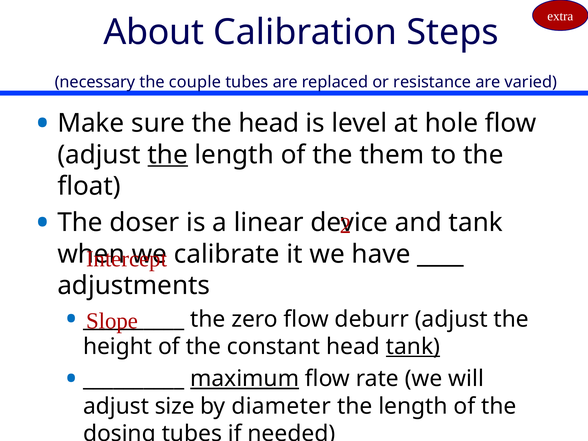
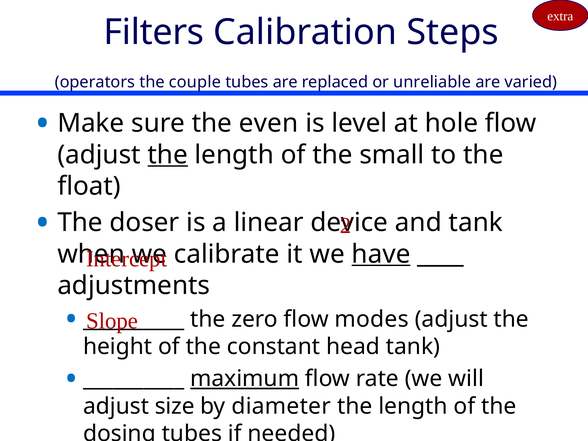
About: About -> Filters
necessary: necessary -> operators
resistance: resistance -> unreliable
the head: head -> even
them: them -> small
have underline: none -> present
deburr: deburr -> modes
tank at (413, 347) underline: present -> none
